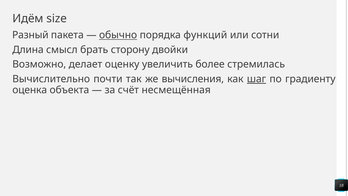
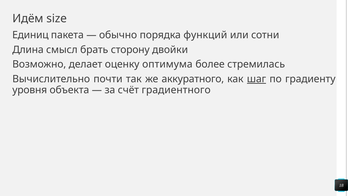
Разный: Разный -> Единиц
обычно underline: present -> none
увеличить: увеличить -> оптимума
вычисления: вычисления -> аккуратного
оценка: оценка -> уровня
несмещённая: несмещённая -> градиентного
